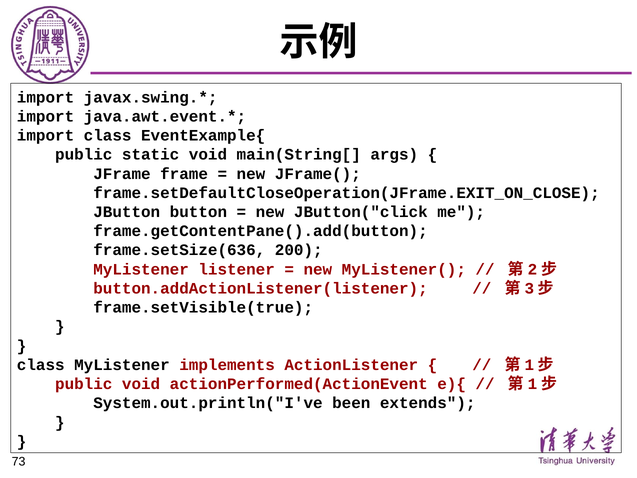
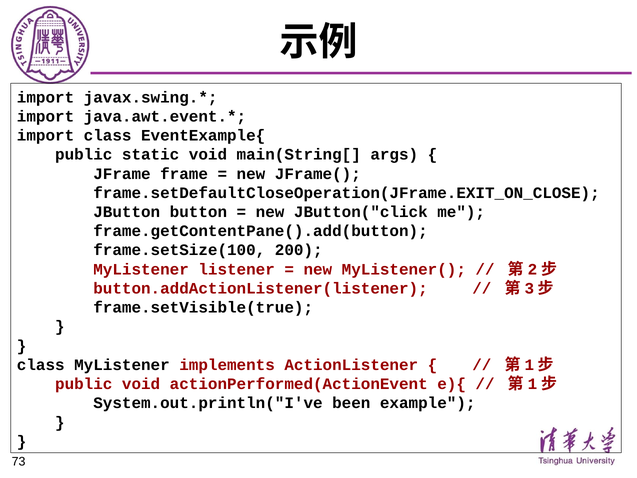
frame.setSize(636: frame.setSize(636 -> frame.setSize(100
extends: extends -> example
